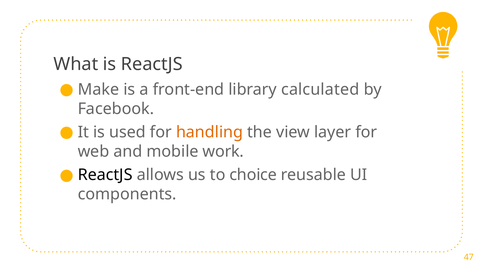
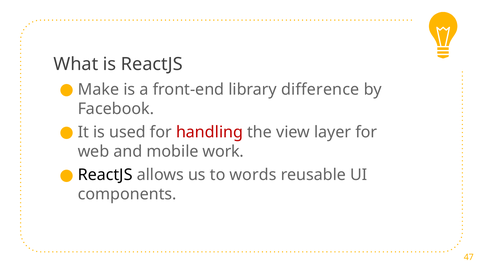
calculated: calculated -> difference
handling colour: orange -> red
choice: choice -> words
